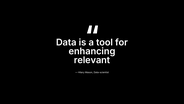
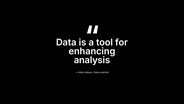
relevant: relevant -> analysis
